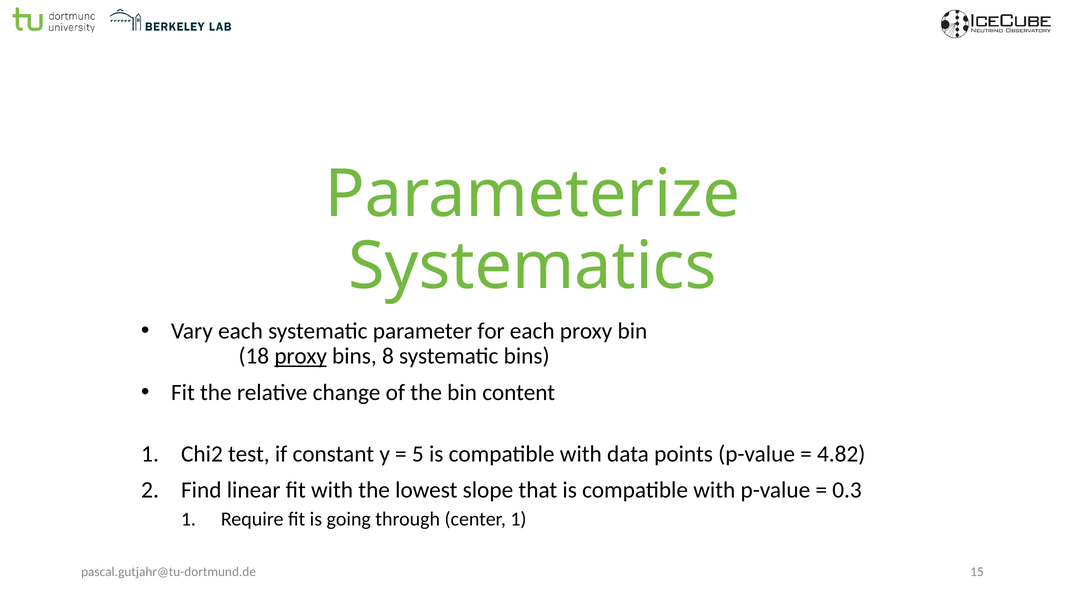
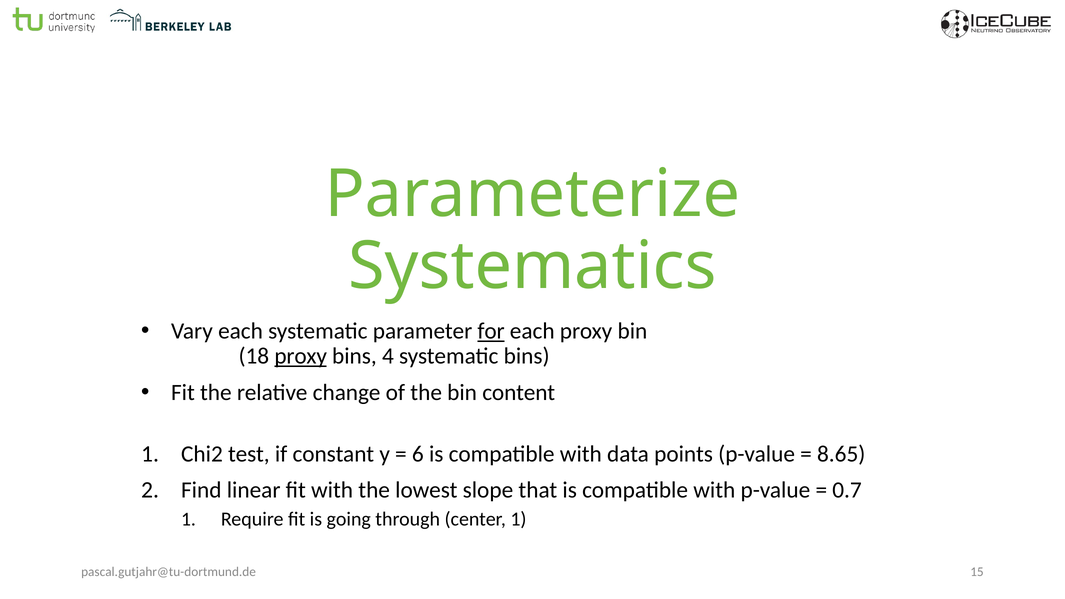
for underline: none -> present
8: 8 -> 4
5: 5 -> 6
4.82: 4.82 -> 8.65
0.3: 0.3 -> 0.7
